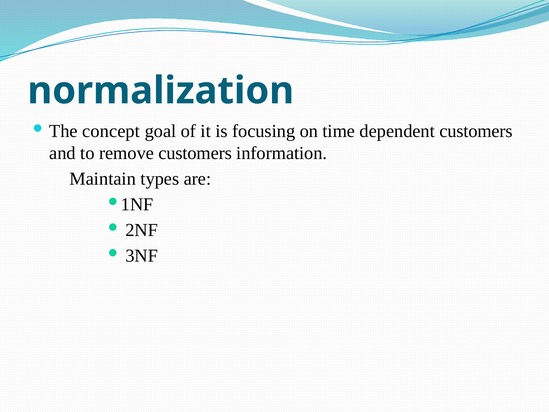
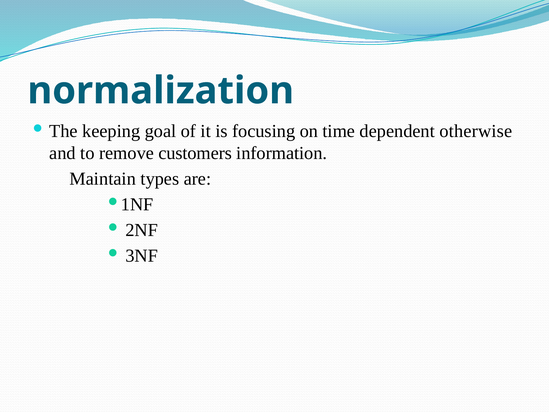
concept: concept -> keeping
dependent customers: customers -> otherwise
